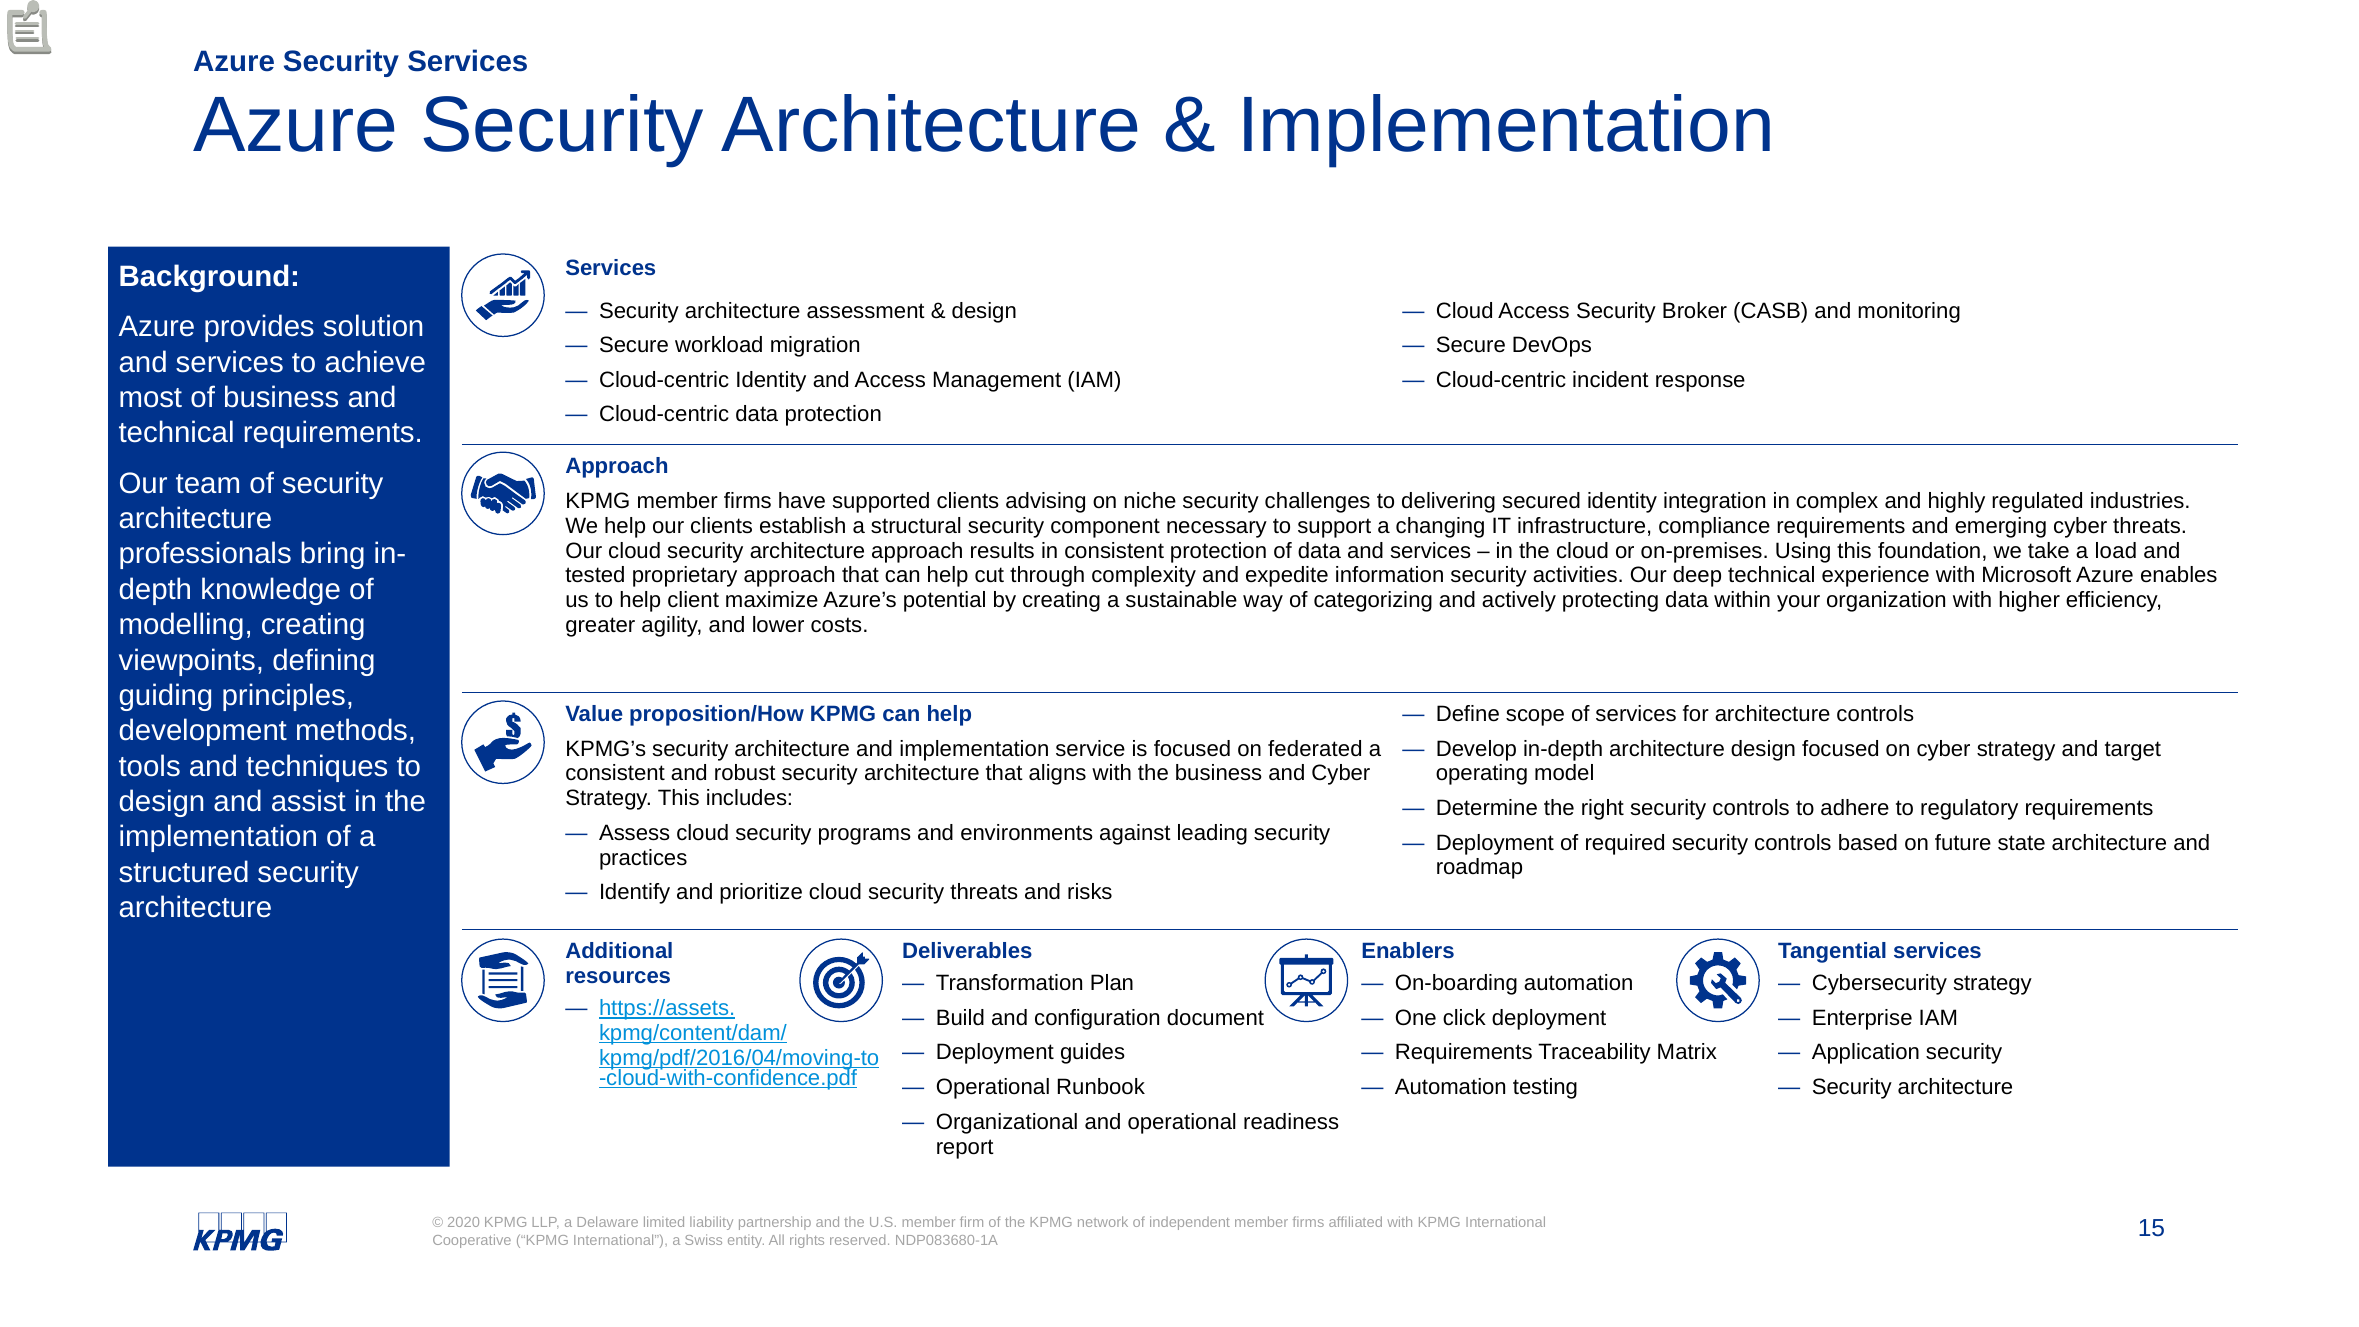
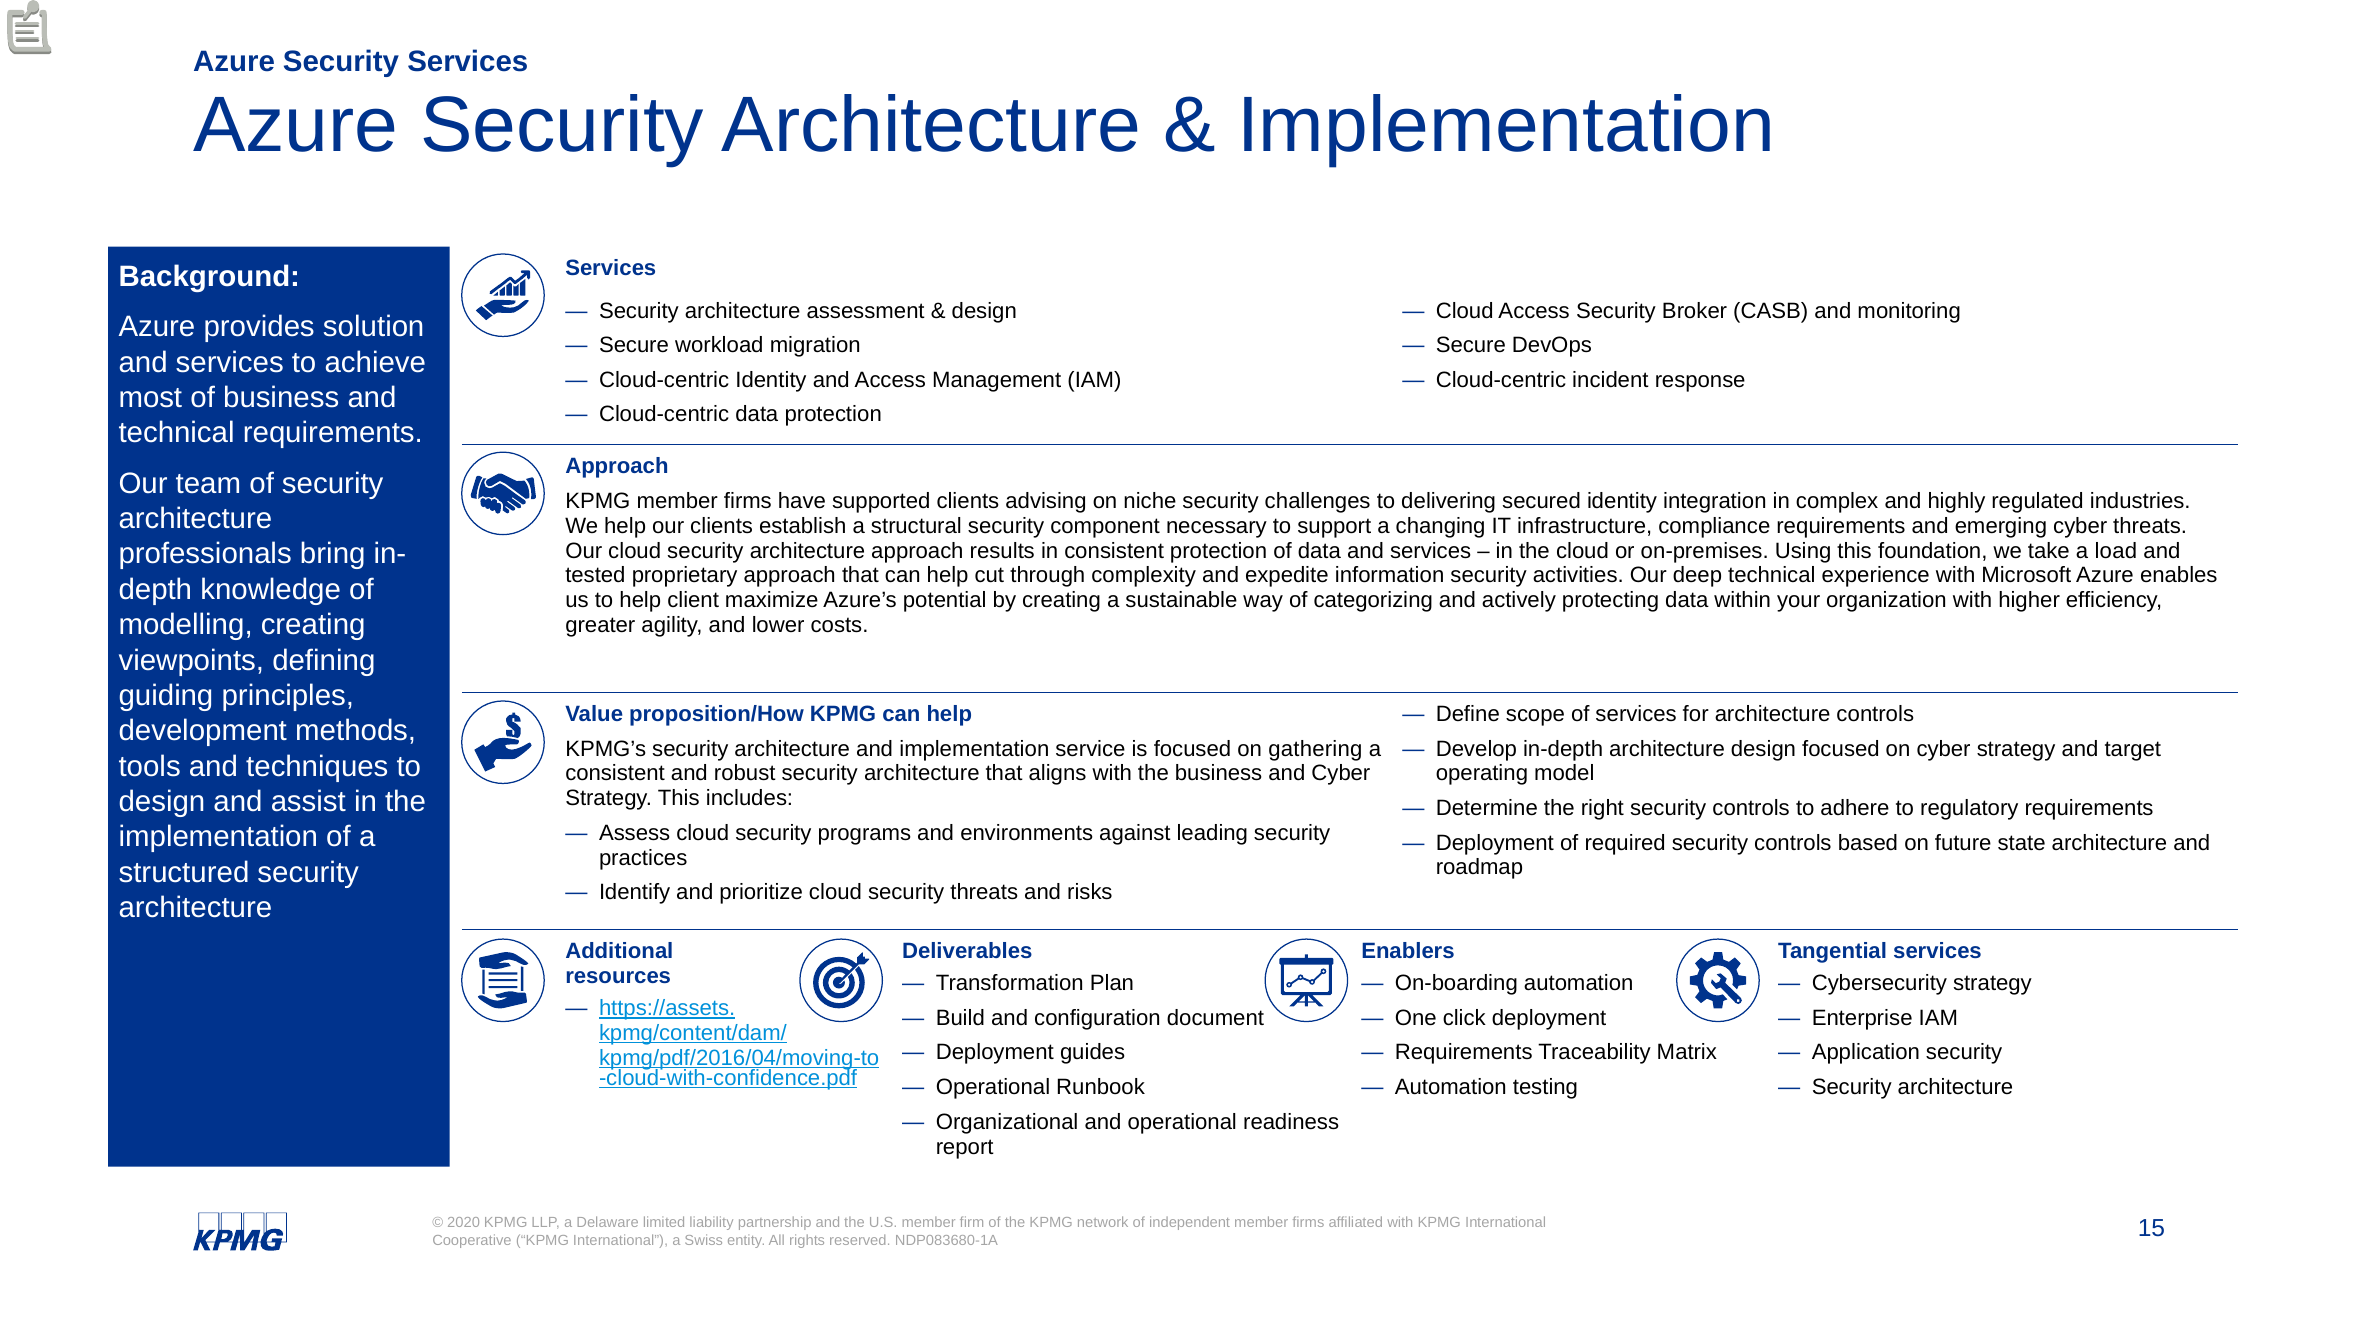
federated: federated -> gathering
